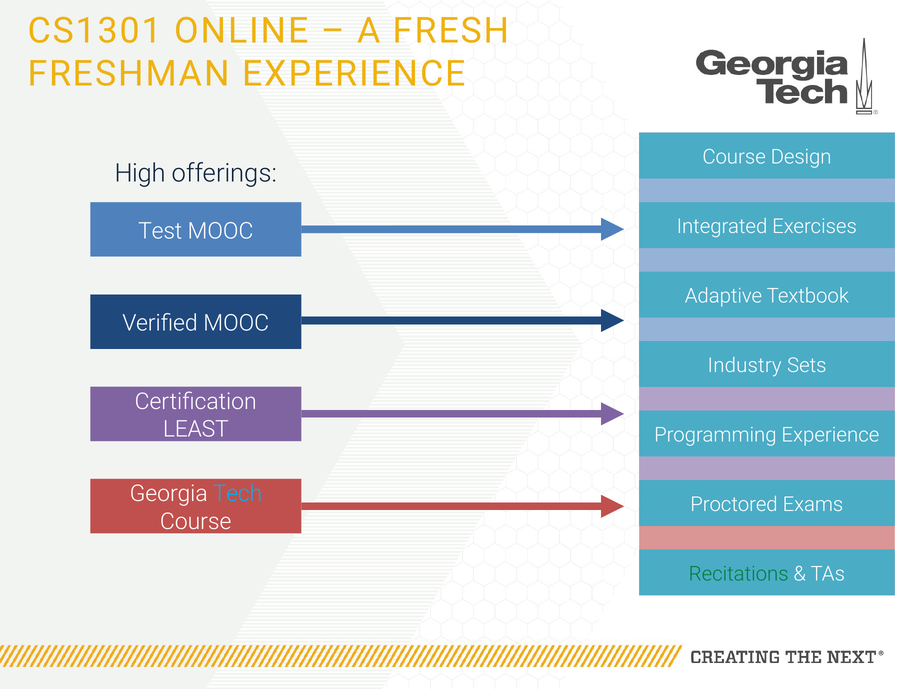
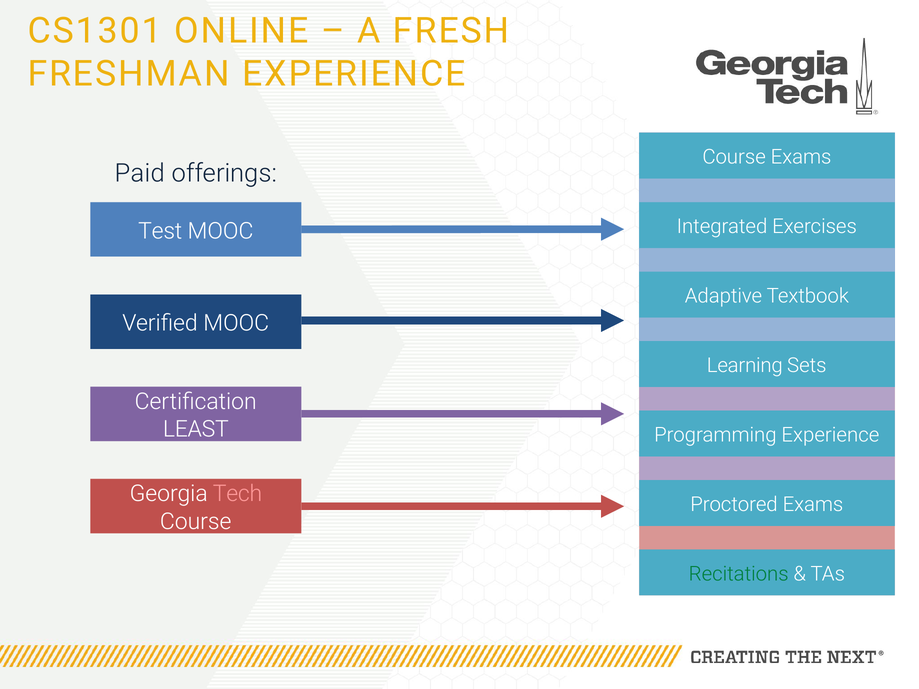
Course Design: Design -> Exams
High: High -> Paid
Industry: Industry -> Learning
Tech colour: light blue -> pink
